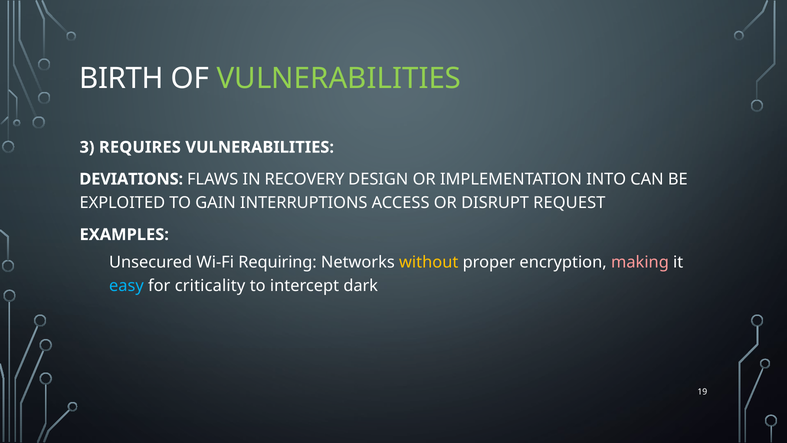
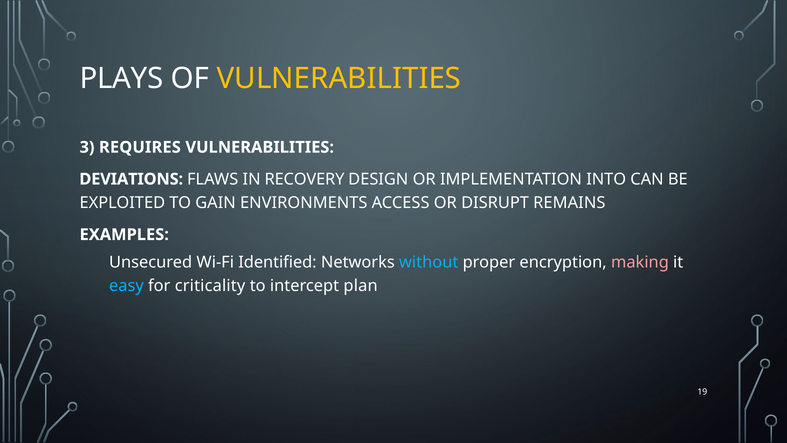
BIRTH: BIRTH -> PLAYS
VULNERABILITIES at (339, 79) colour: light green -> yellow
INTERRUPTIONS: INTERRUPTIONS -> ENVIRONMENTS
REQUEST: REQUEST -> REMAINS
Requiring: Requiring -> Identified
without colour: yellow -> light blue
dark: dark -> plan
